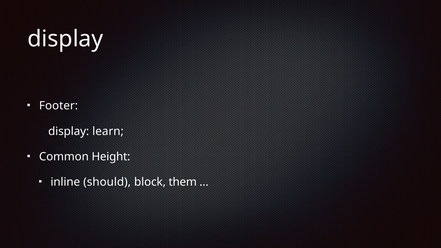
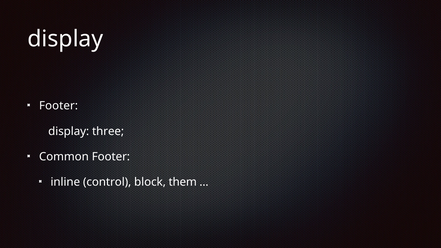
learn: learn -> three
Common Height: Height -> Footer
should: should -> control
